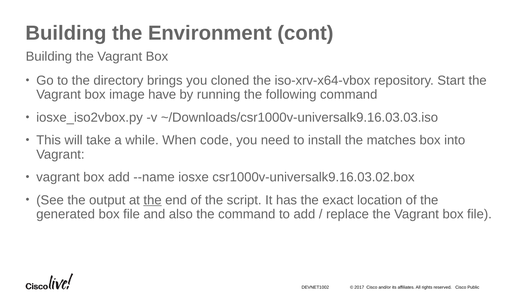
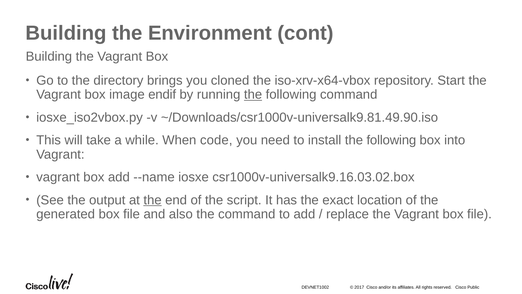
have: have -> endif
the at (253, 95) underline: none -> present
~/Downloads/csr1000v-universalk9.16.03.03.iso: ~/Downloads/csr1000v-universalk9.16.03.03.iso -> ~/Downloads/csr1000v-universalk9.81.49.90.iso
install the matches: matches -> following
